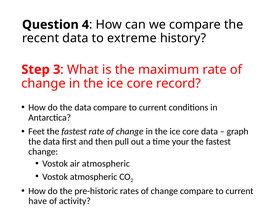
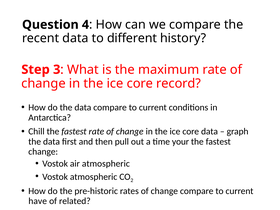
extreme: extreme -> different
Feet: Feet -> Chill
activity: activity -> related
